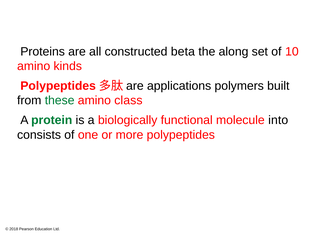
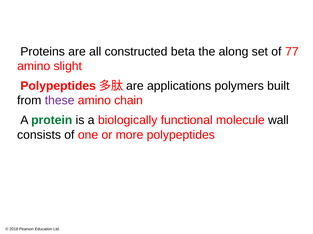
10: 10 -> 77
kinds: kinds -> slight
these colour: green -> purple
class: class -> chain
into: into -> wall
